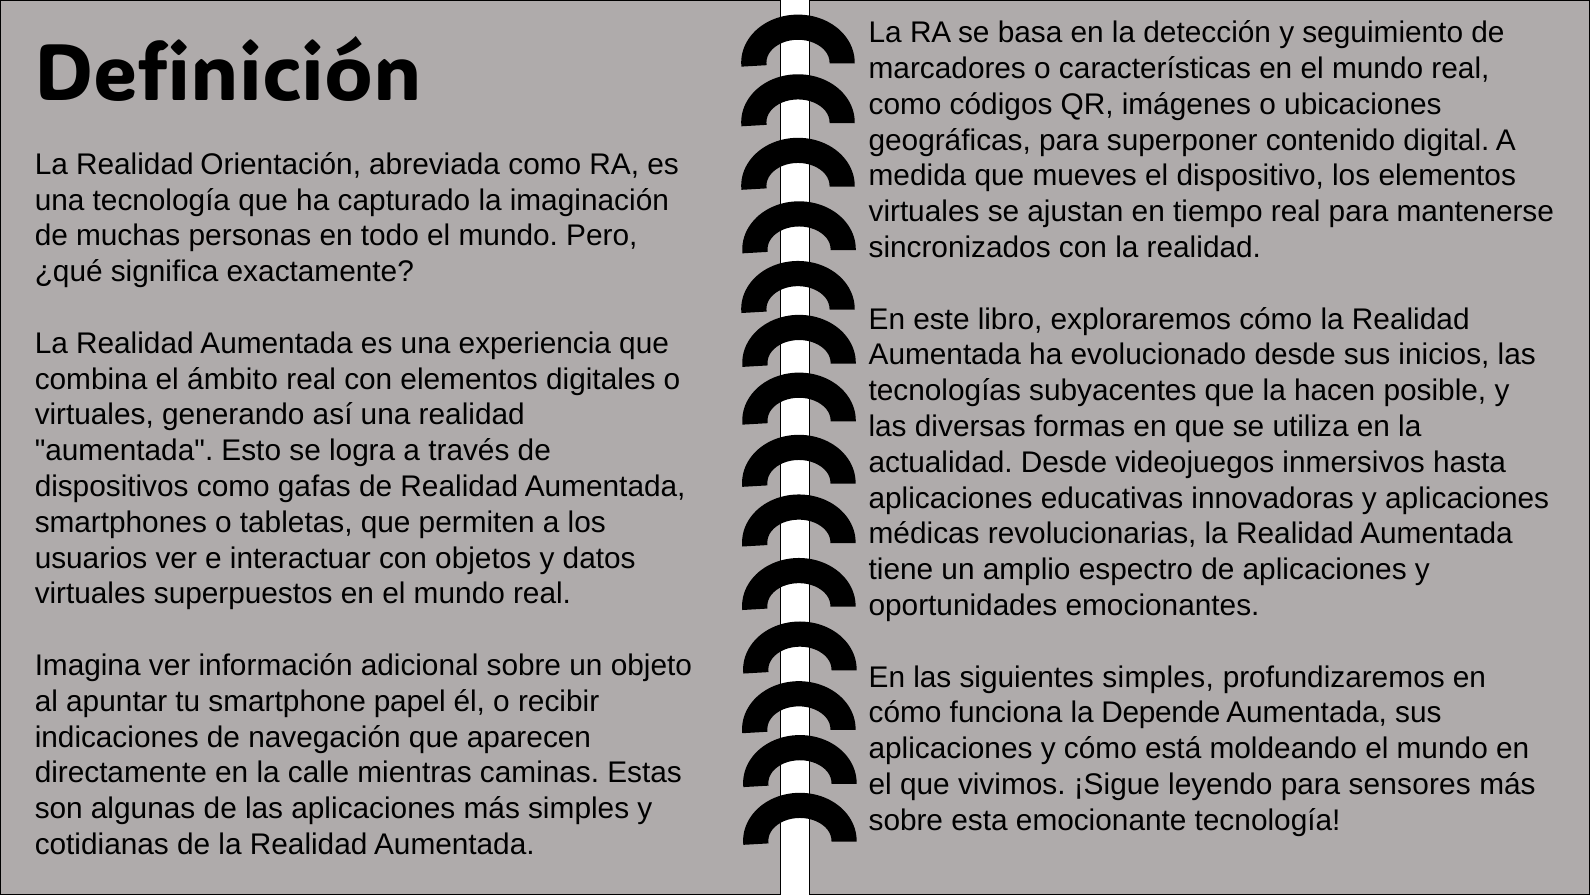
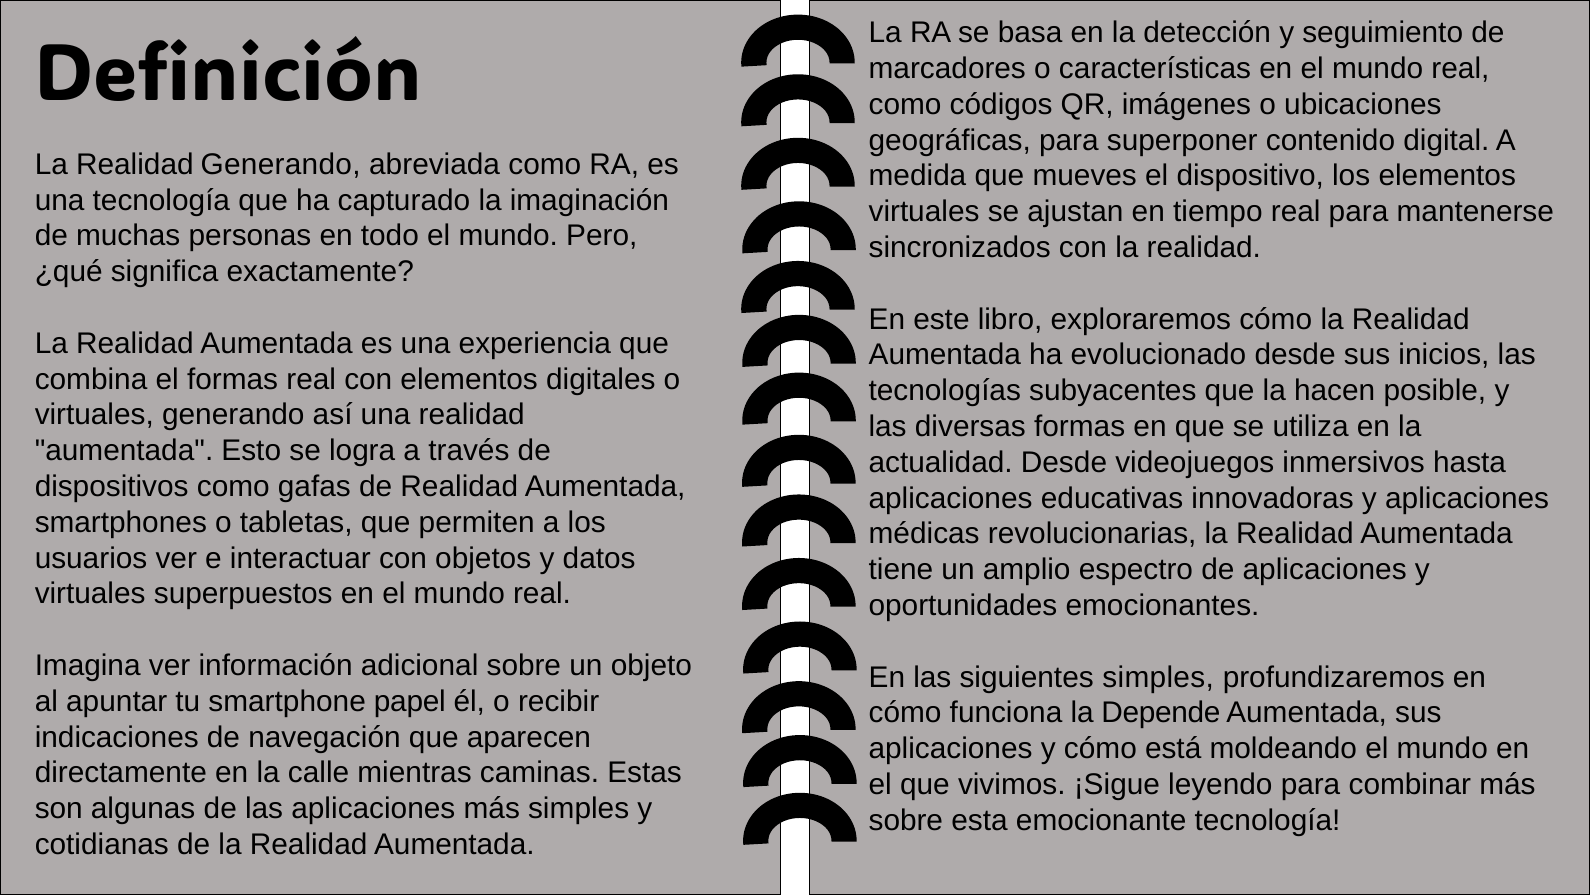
Realidad Orientación: Orientación -> Generando
el ámbito: ámbito -> formas
sensores: sensores -> combinar
